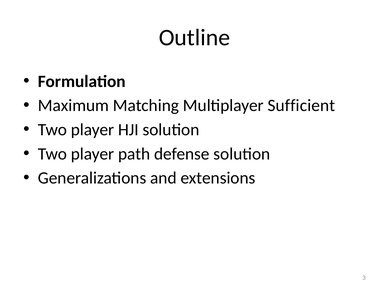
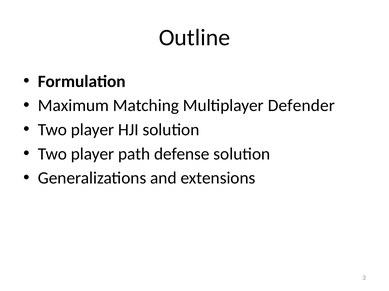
Sufficient: Sufficient -> Defender
